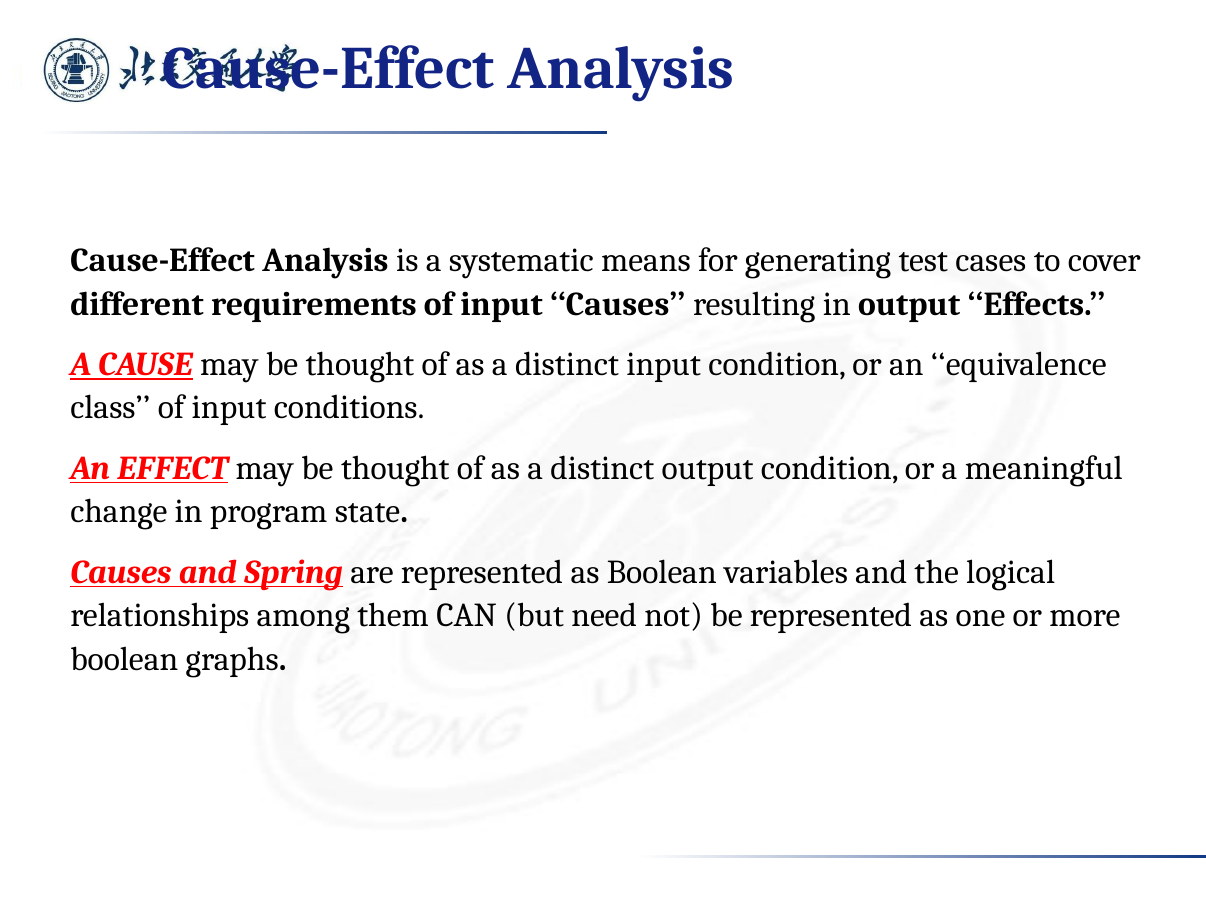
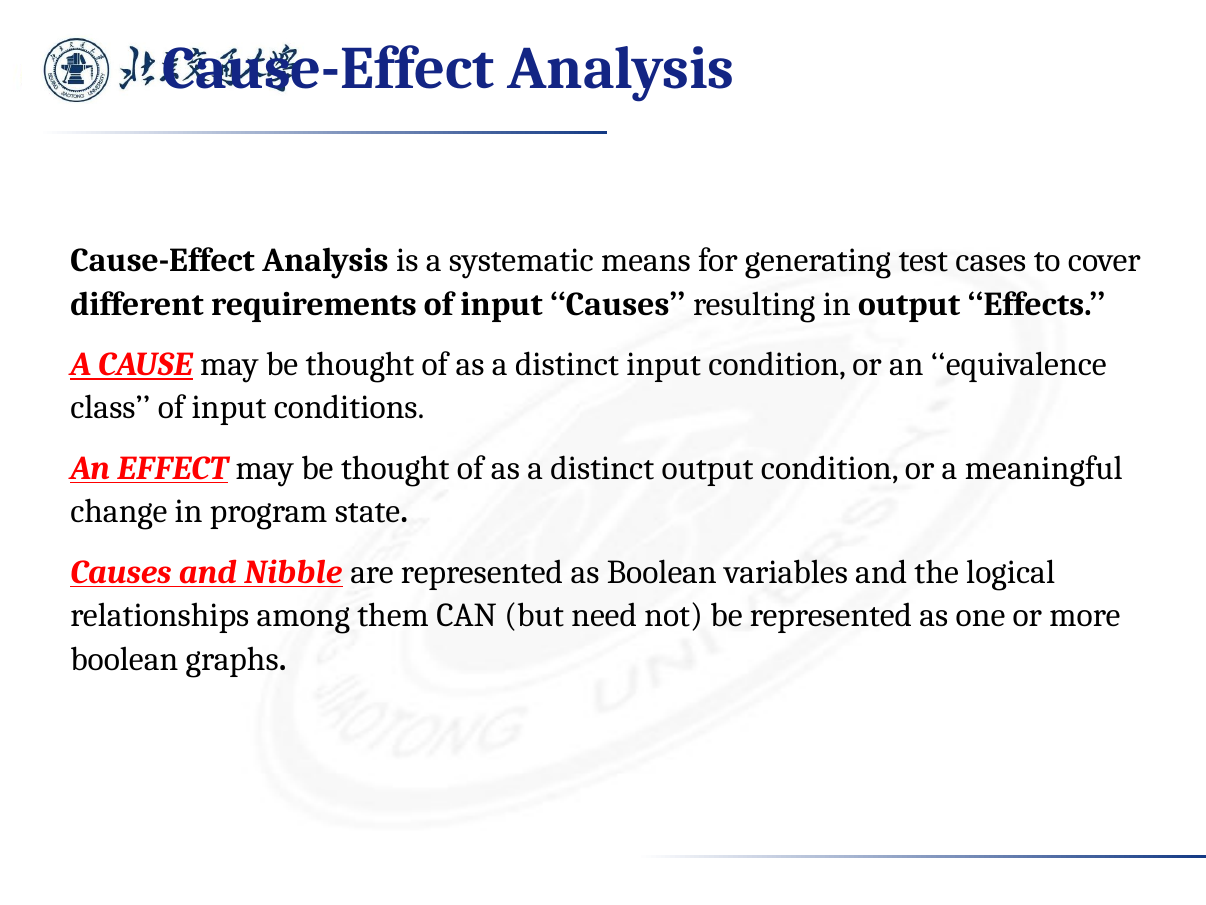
Spring: Spring -> Nibble
